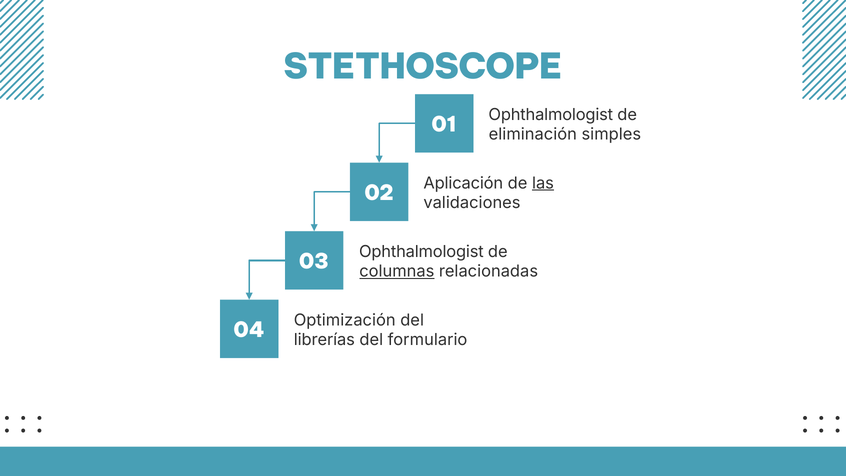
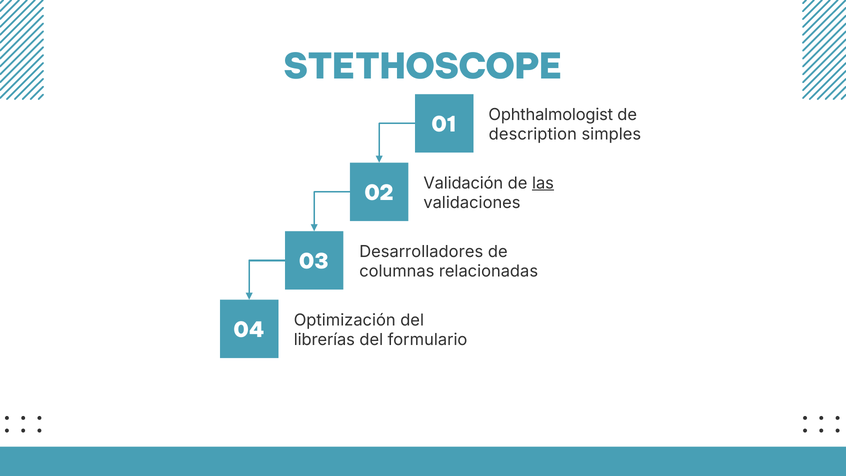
eliminación: eliminación -> description
Aplicación: Aplicación -> Validación
Ophthalmologist at (421, 252): Ophthalmologist -> Desarrolladores
columnas underline: present -> none
